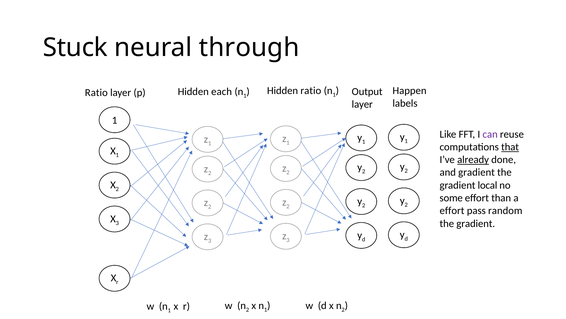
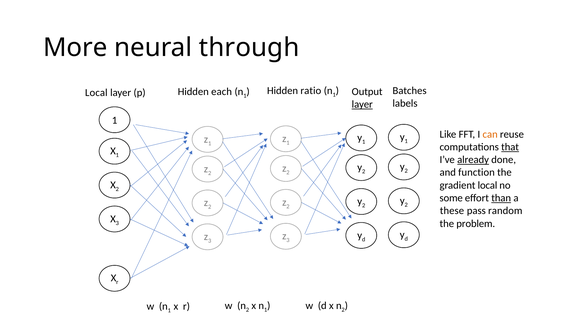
Stuck: Stuck -> More
Happen: Happen -> Batches
Ratio at (96, 92): Ratio -> Local
layer at (362, 104) underline: none -> present
can colour: purple -> orange
and gradient: gradient -> function
than underline: none -> present
effort at (452, 210): effort -> these
gradient at (476, 223): gradient -> problem
